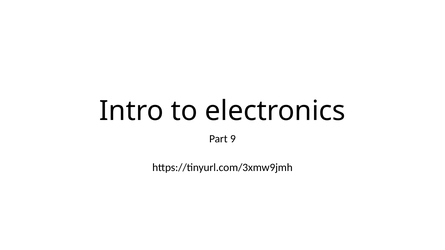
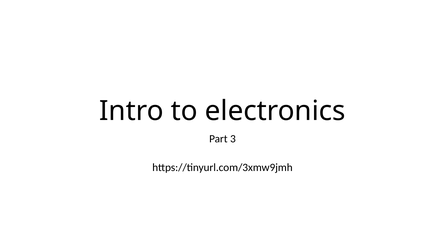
9: 9 -> 3
